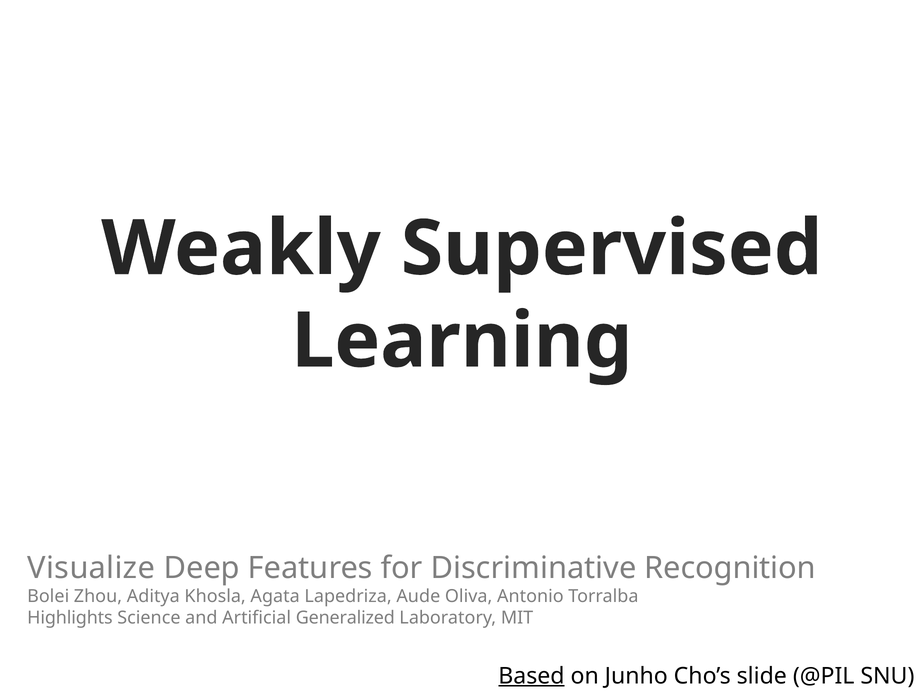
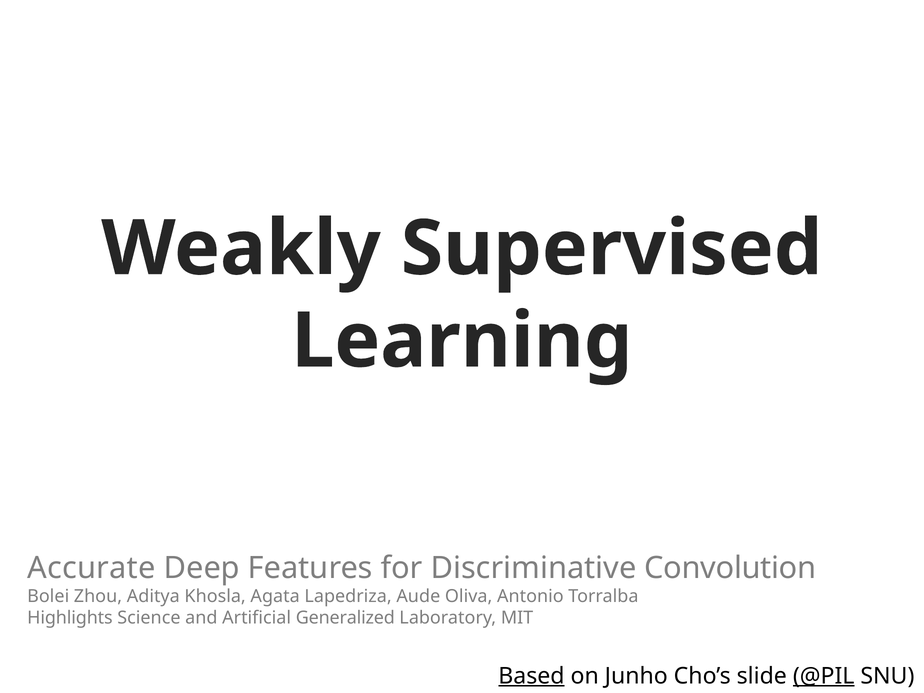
Visualize: Visualize -> Accurate
Recognition: Recognition -> Convolution
@PIL underline: none -> present
